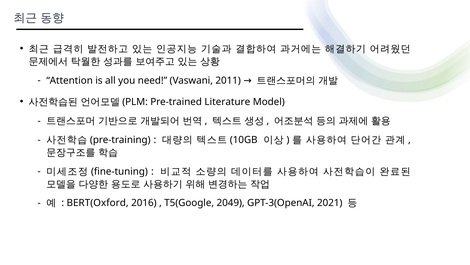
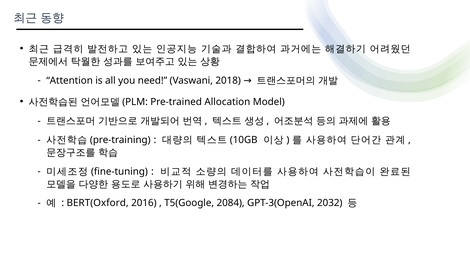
2011: 2011 -> 2018
Literature: Literature -> Allocation
2049: 2049 -> 2084
2021: 2021 -> 2032
